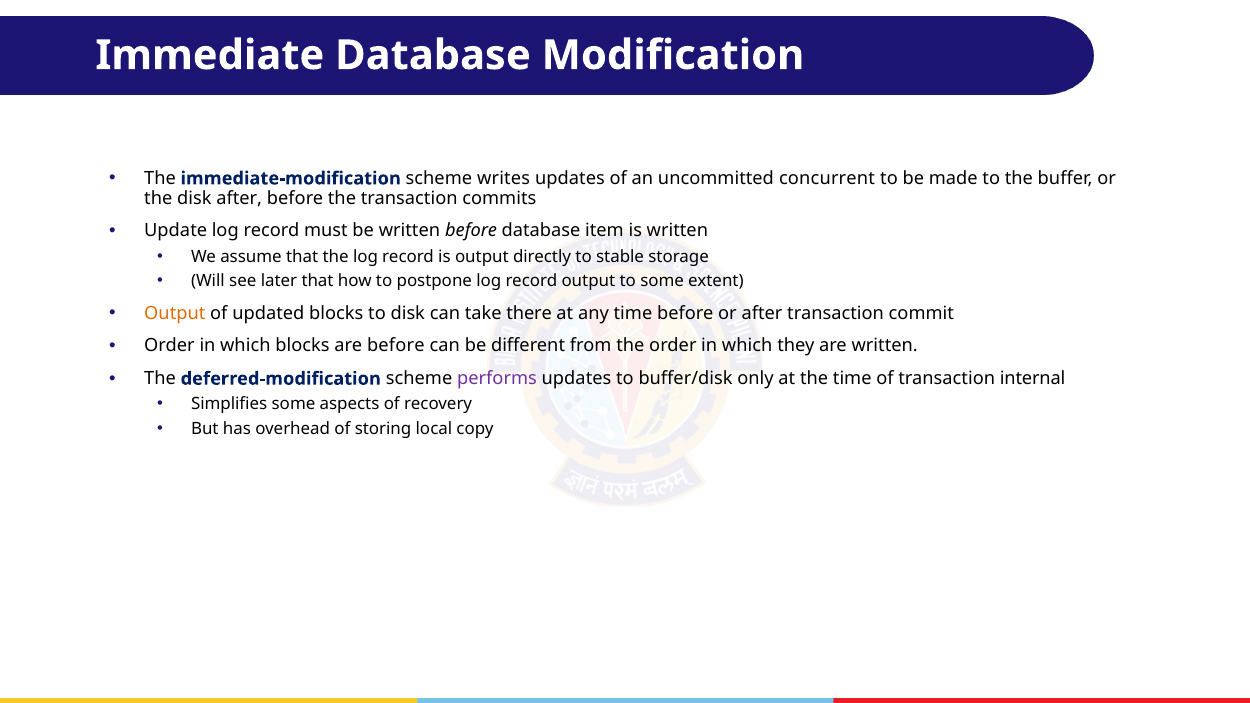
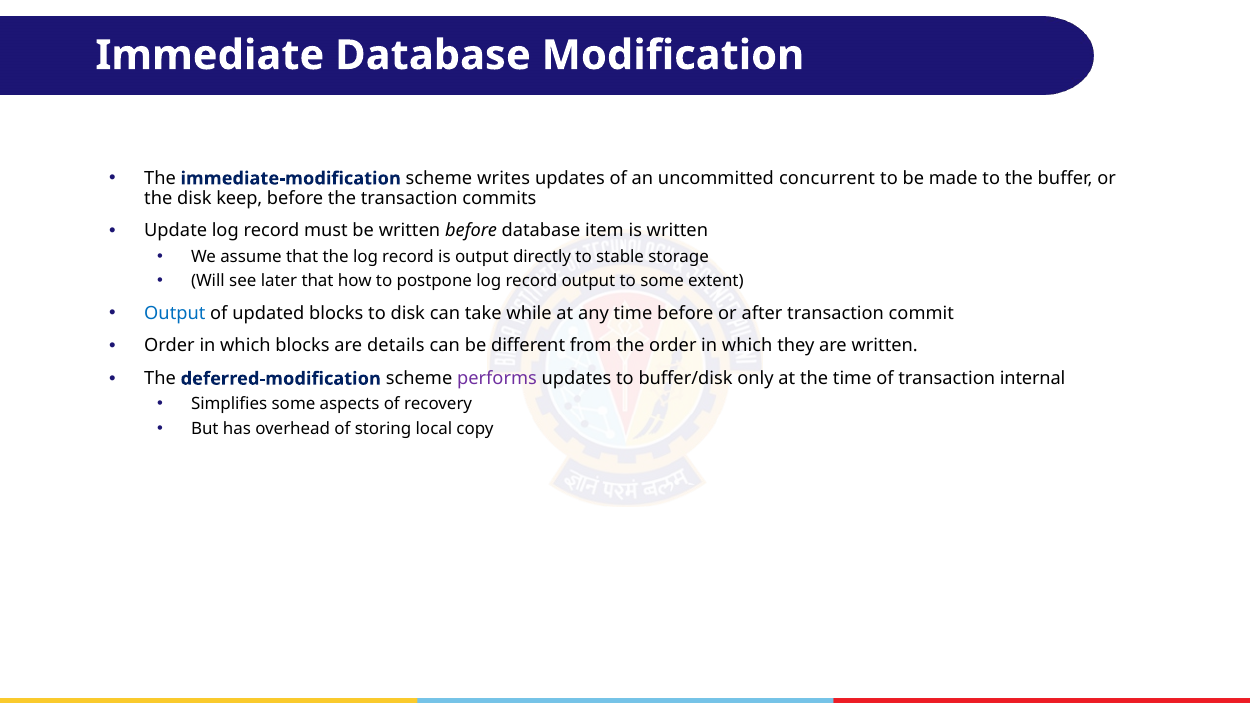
disk after: after -> keep
Output at (175, 313) colour: orange -> blue
there: there -> while
are before: before -> details
